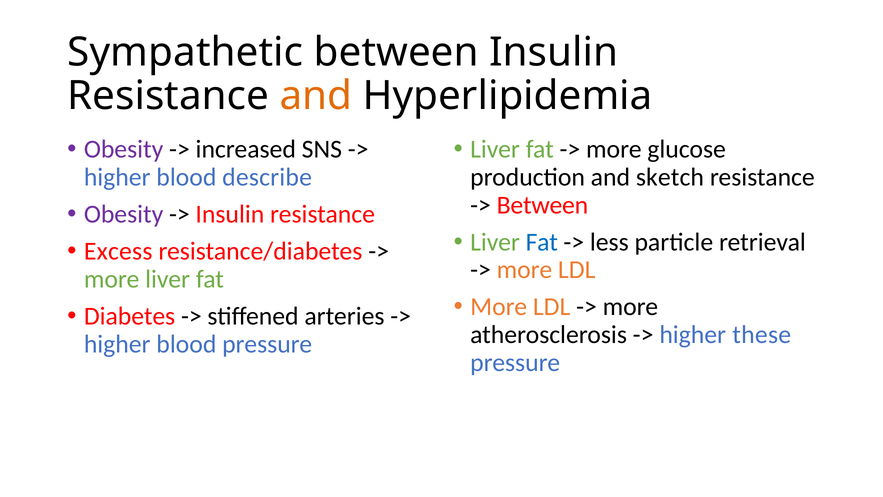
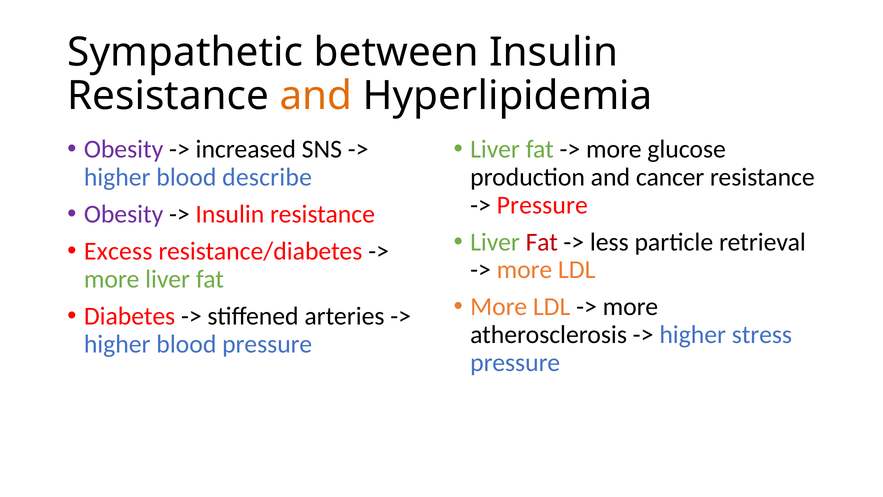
sketch: sketch -> cancer
Between at (542, 205): Between -> Pressure
Fat at (542, 242) colour: blue -> red
these: these -> stress
